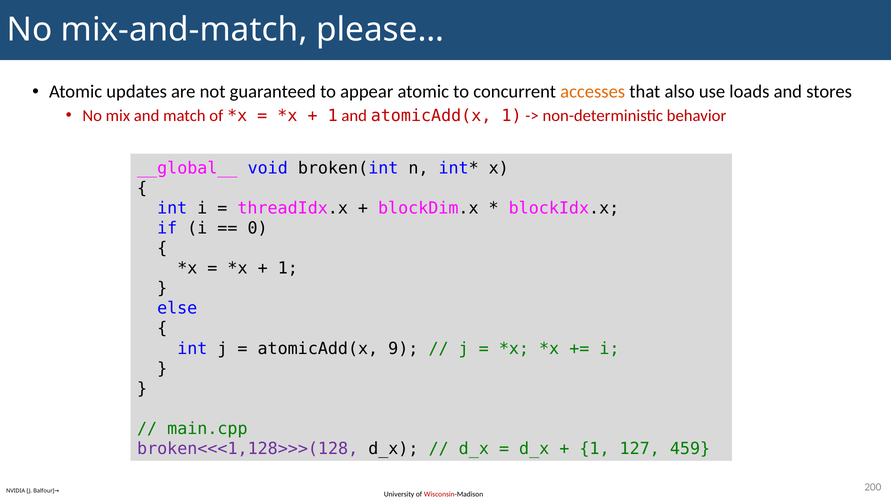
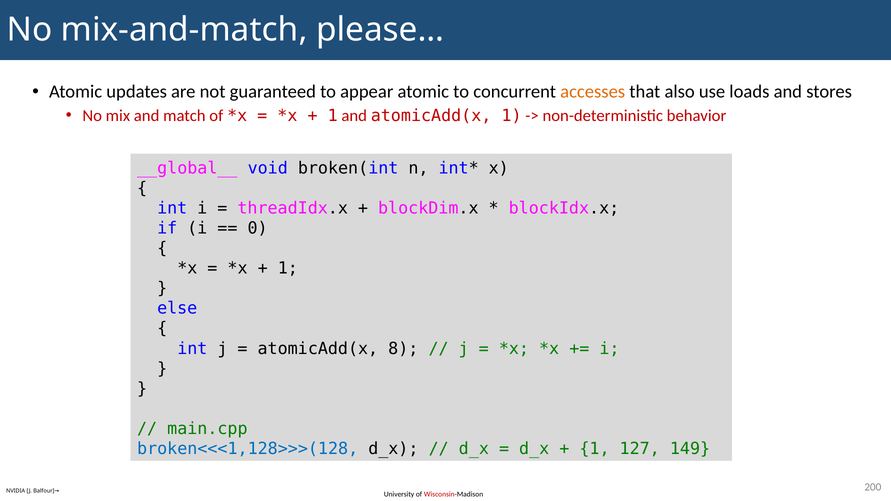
9: 9 -> 8
broken<<<1,128>>>(128 colour: purple -> blue
459: 459 -> 149
